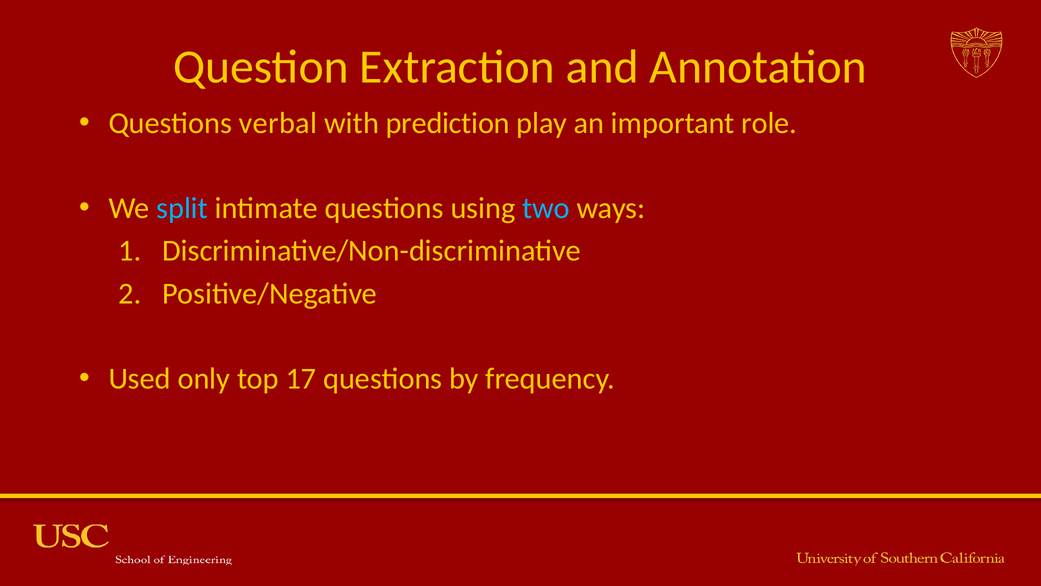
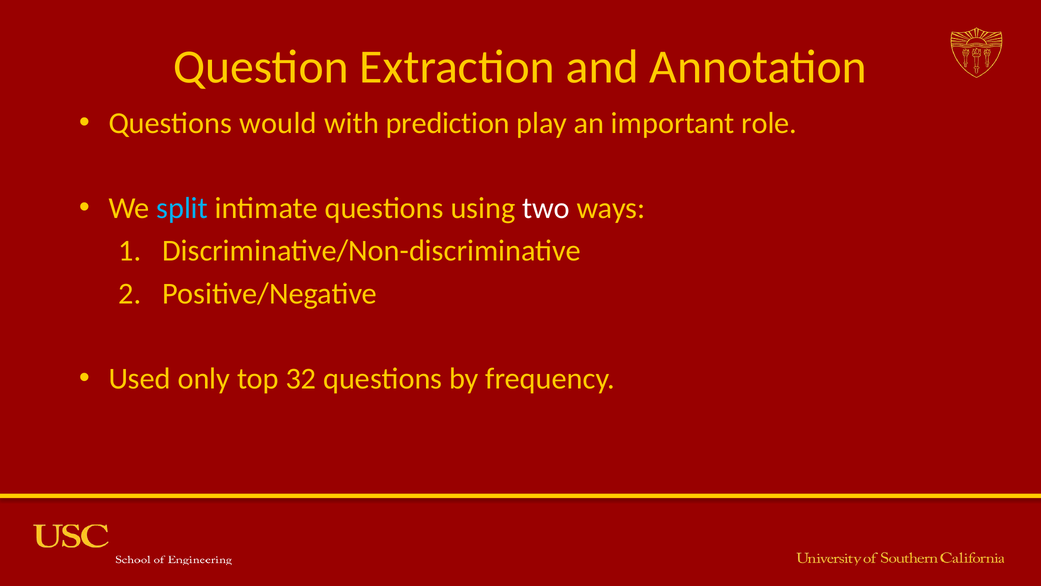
verbal: verbal -> would
two colour: light blue -> white
17: 17 -> 32
